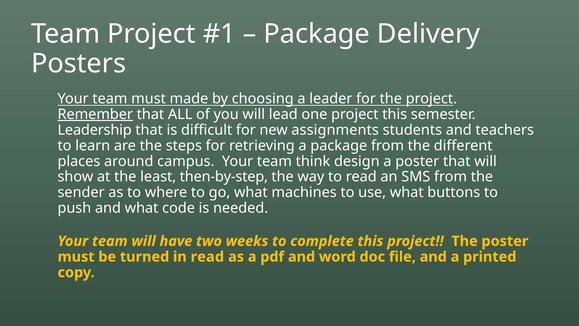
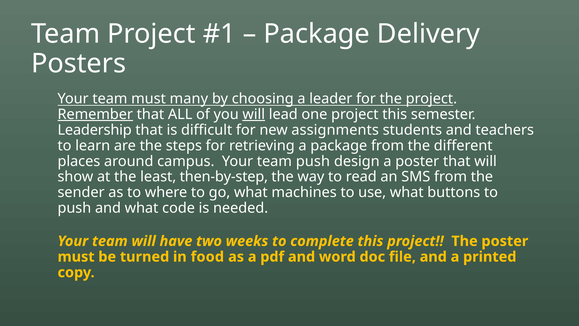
made: made -> many
will at (254, 114) underline: none -> present
team think: think -> push
in read: read -> food
